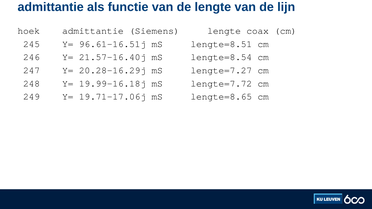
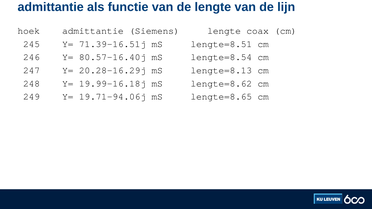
96.61-16.51j: 96.61-16.51j -> 71.39-16.51j
21.57-16.40j: 21.57-16.40j -> 80.57-16.40j
lengte=7.27: lengte=7.27 -> lengte=8.13
lengte=7.72: lengte=7.72 -> lengte=8.62
19.71-17.06j: 19.71-17.06j -> 19.71-94.06j
